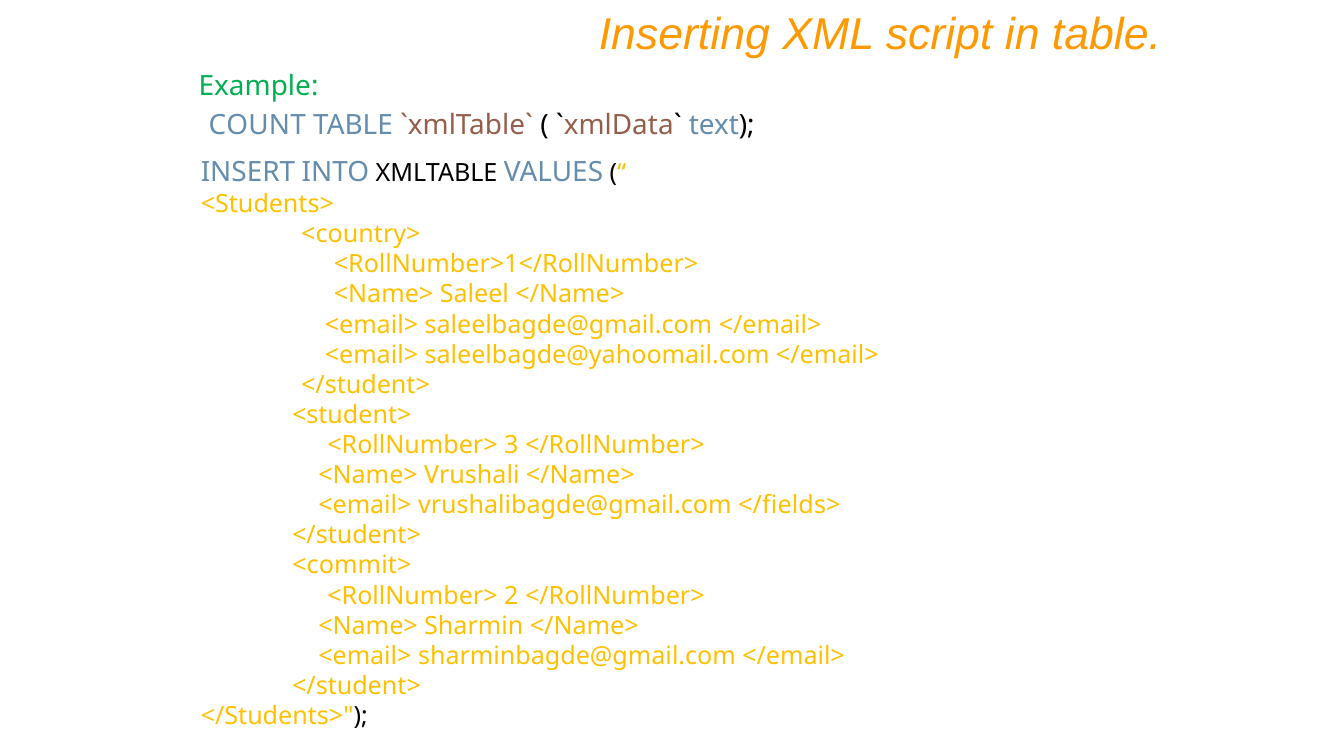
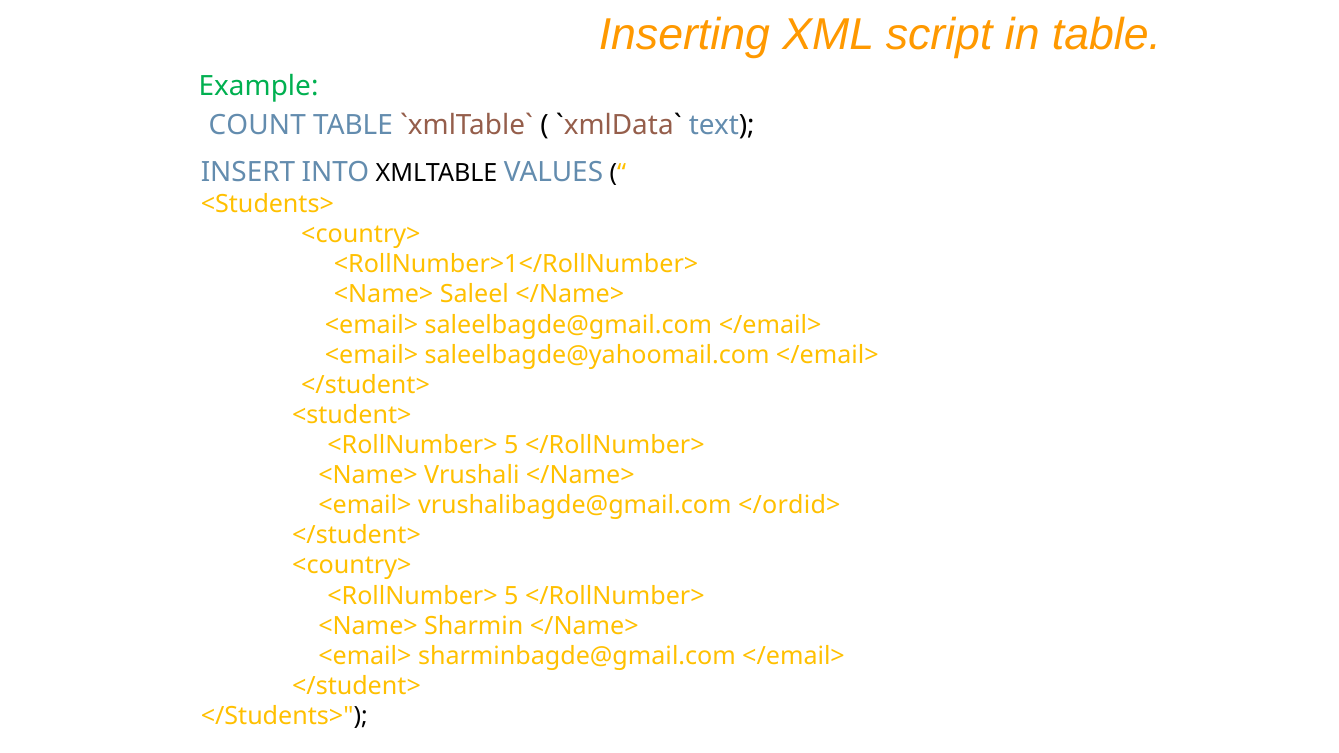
3 at (511, 445): 3 -> 5
</fields>: </fields> -> </ordid>
<commit> at (352, 566): <commit> -> <country>
2 at (511, 596): 2 -> 5
